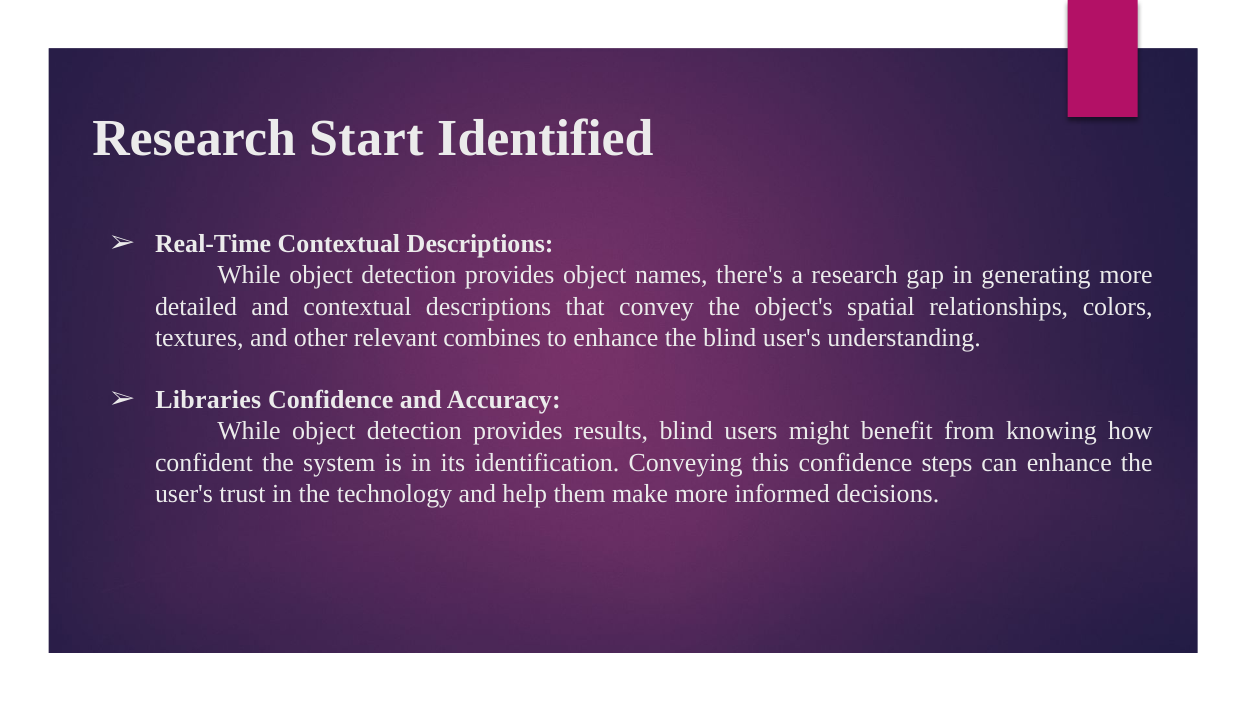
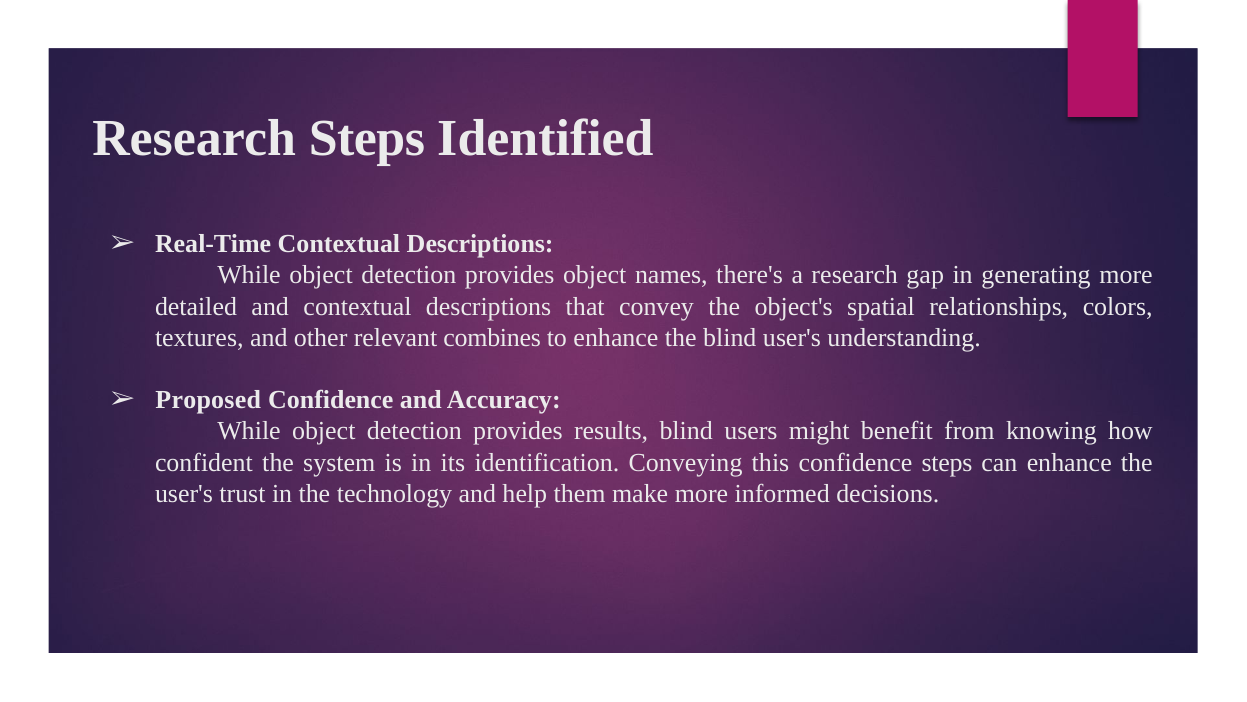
Research Start: Start -> Steps
Libraries: Libraries -> Proposed
